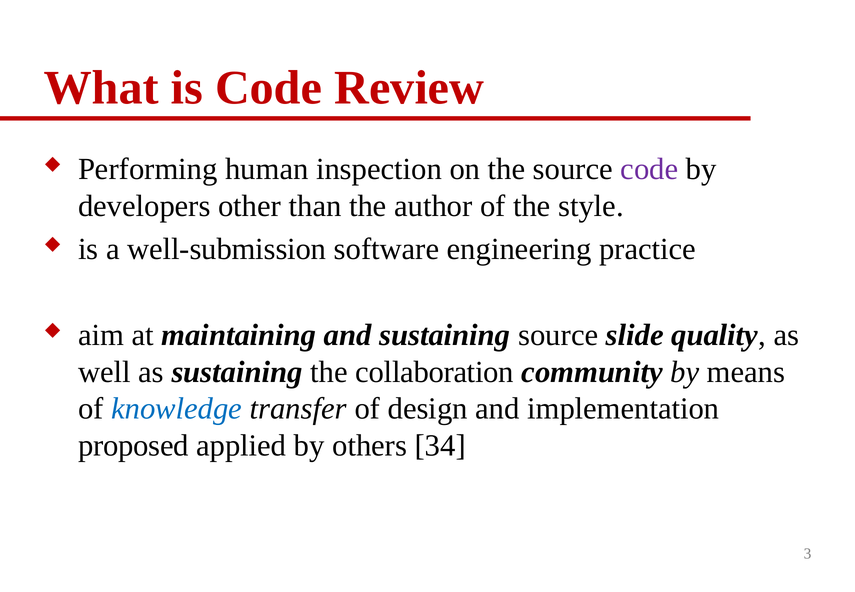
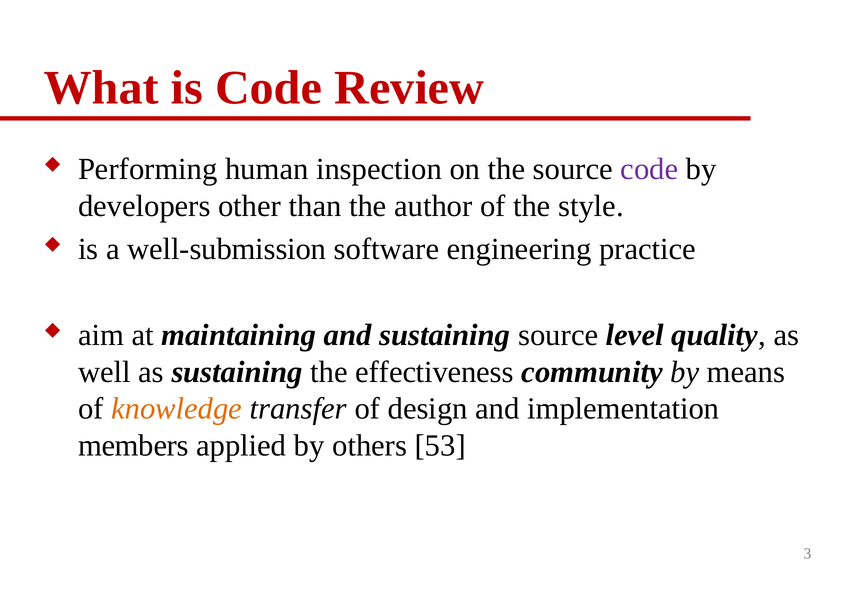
slide: slide -> level
collaboration: collaboration -> effectiveness
knowledge colour: blue -> orange
proposed: proposed -> members
34: 34 -> 53
